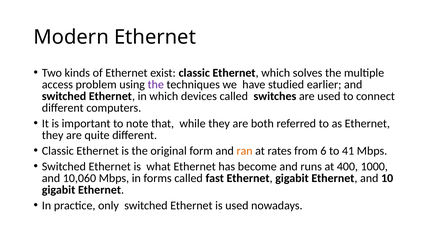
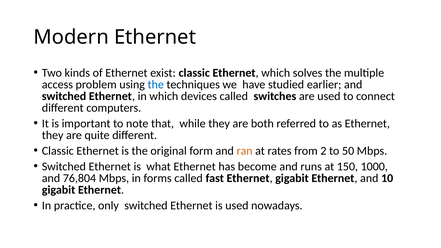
the at (156, 85) colour: purple -> blue
6: 6 -> 2
41: 41 -> 50
400: 400 -> 150
10,060: 10,060 -> 76,804
